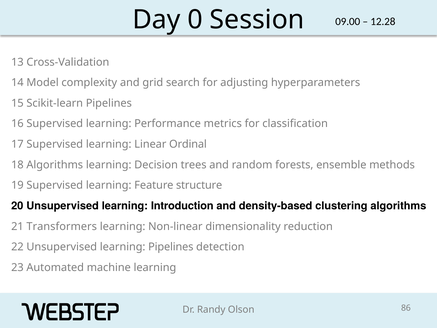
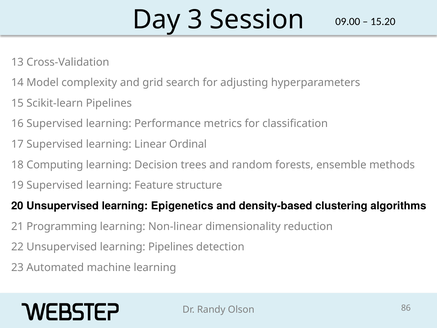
0: 0 -> 3
12.28: 12.28 -> 15.20
18 Algorithms: Algorithms -> Computing
Introduction: Introduction -> Epigenetics
Transformers: Transformers -> Programming
